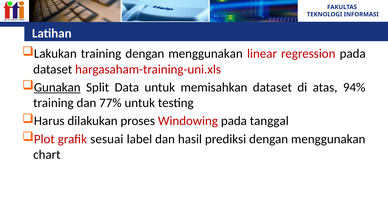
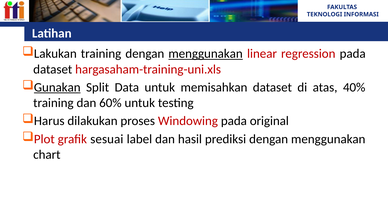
menggunakan at (206, 54) underline: none -> present
94%: 94% -> 40%
77%: 77% -> 60%
tanggal: tanggal -> original
